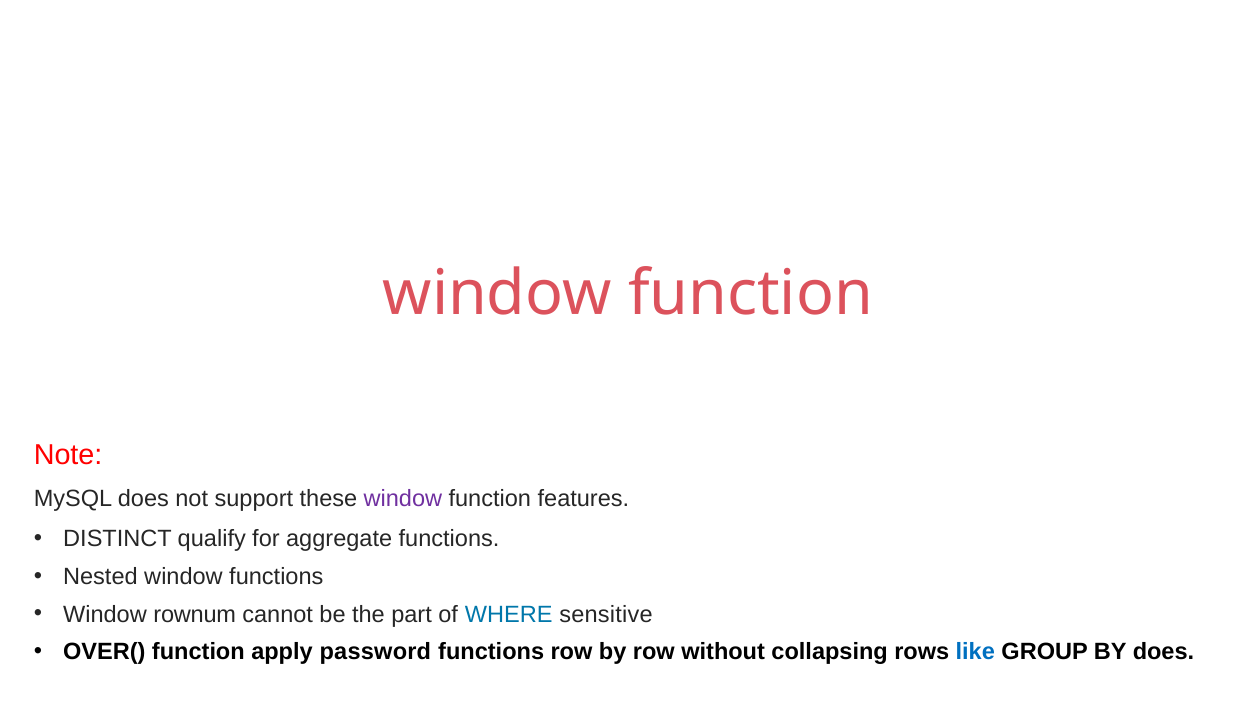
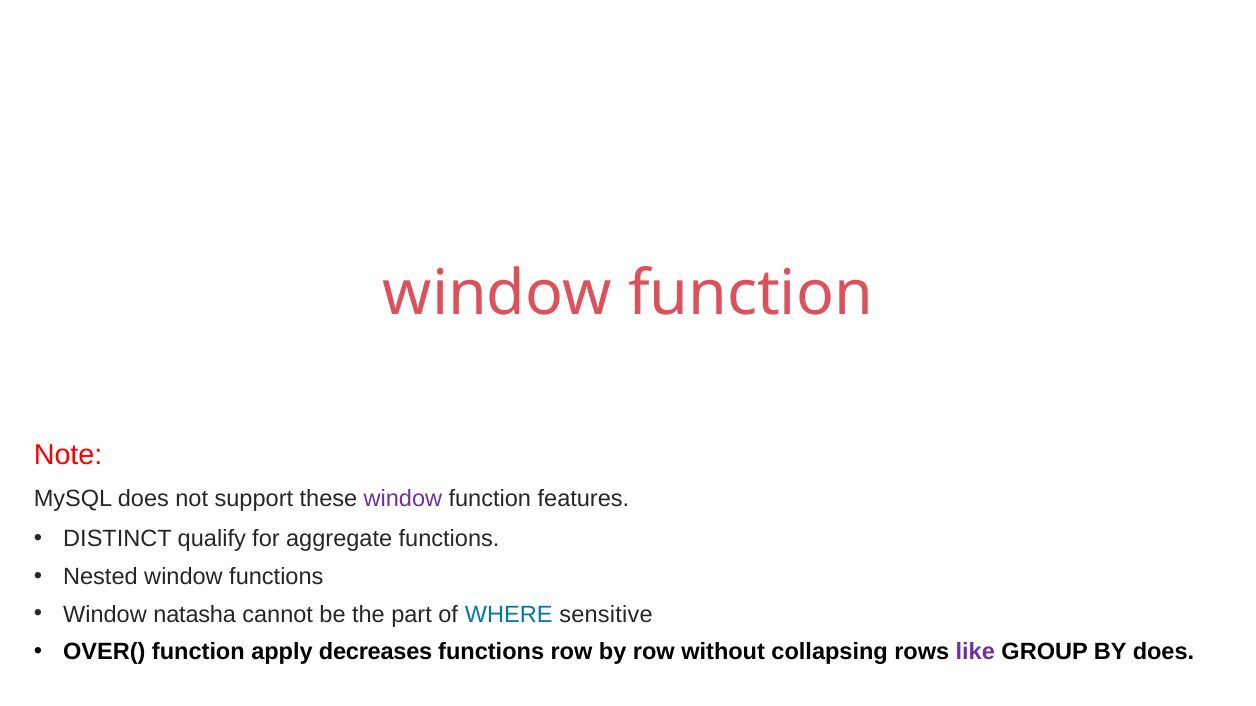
rownum: rownum -> natasha
password: password -> decreases
like colour: blue -> purple
